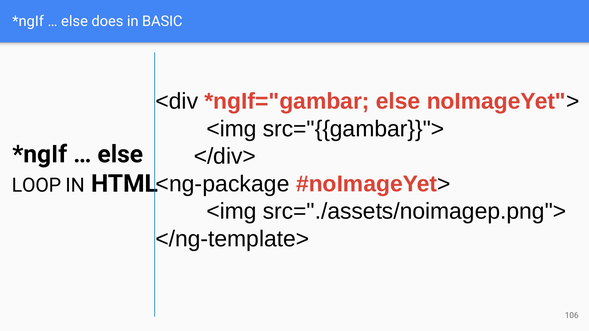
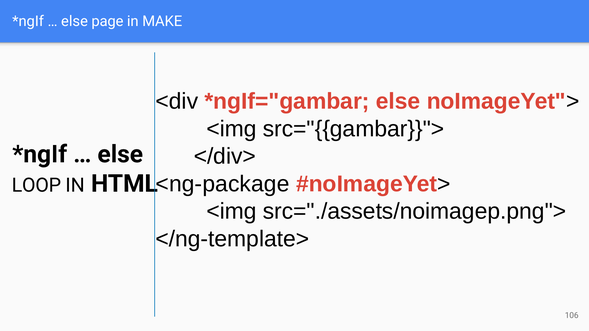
does: does -> page
BASIC: BASIC -> MAKE
